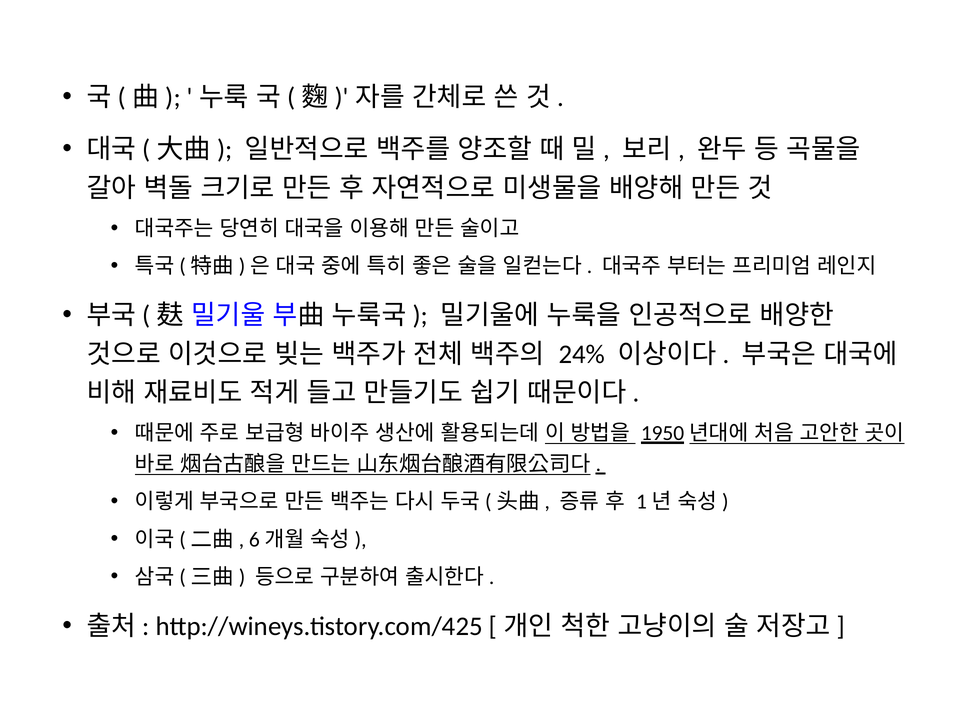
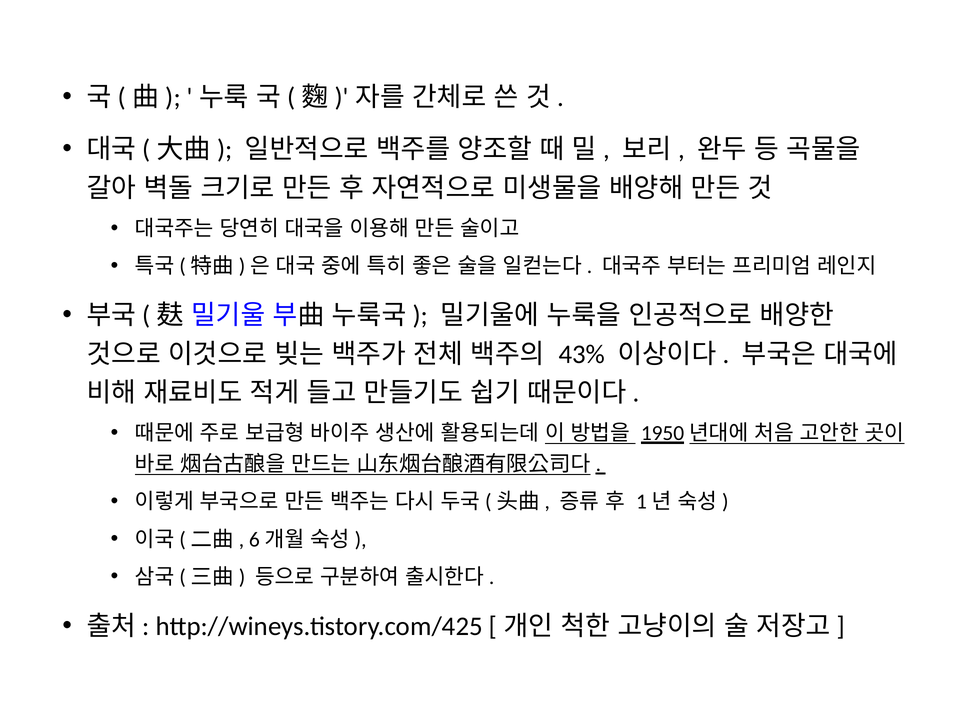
24%: 24% -> 43%
